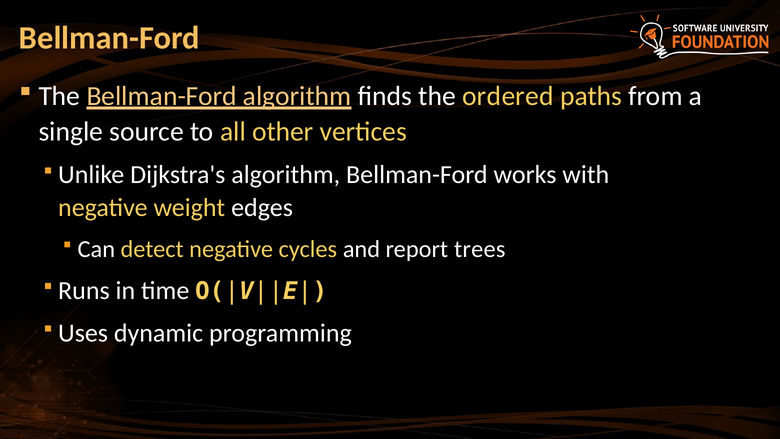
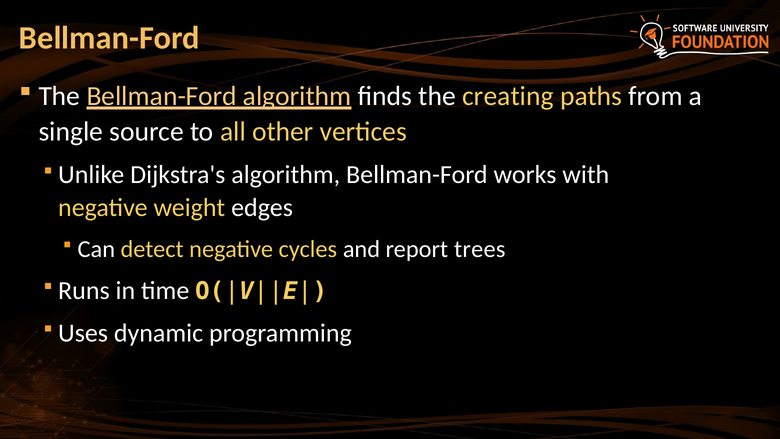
ordered: ordered -> creating
